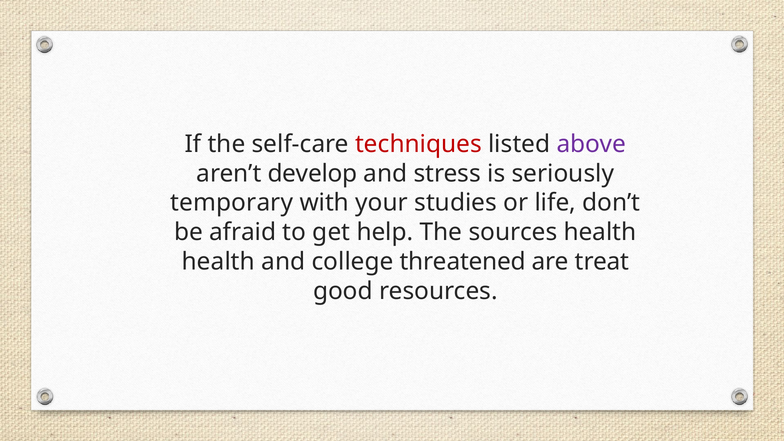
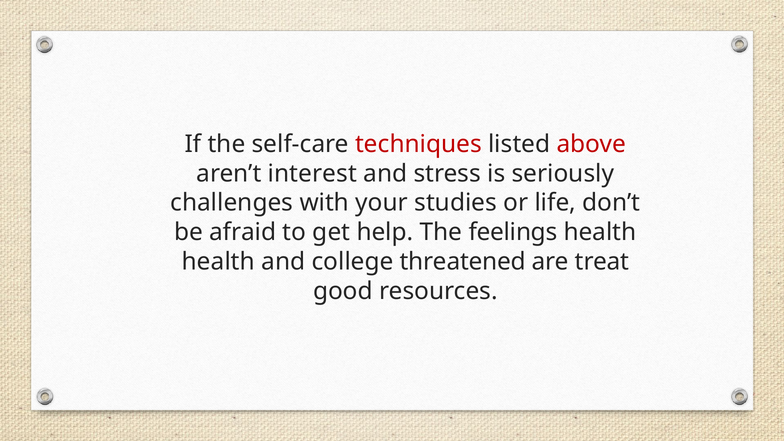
above colour: purple -> red
develop: develop -> interest
temporary: temporary -> challenges
sources: sources -> feelings
